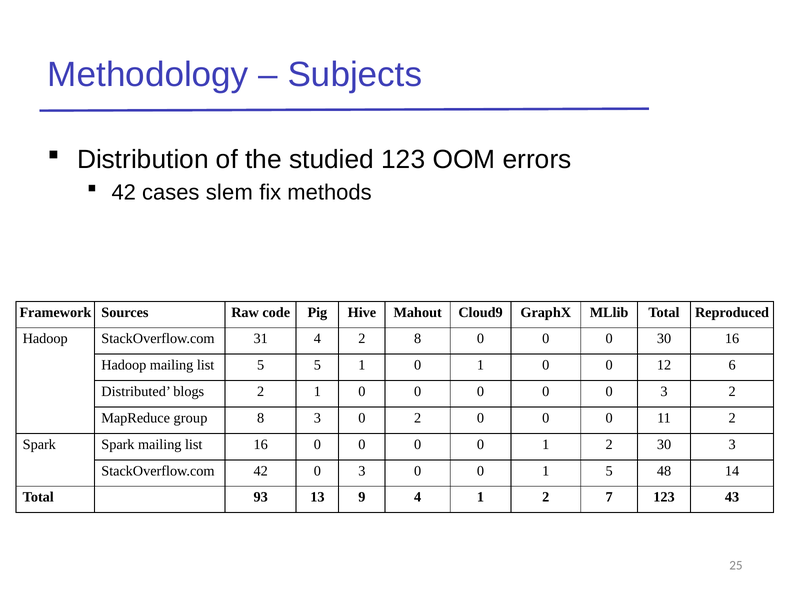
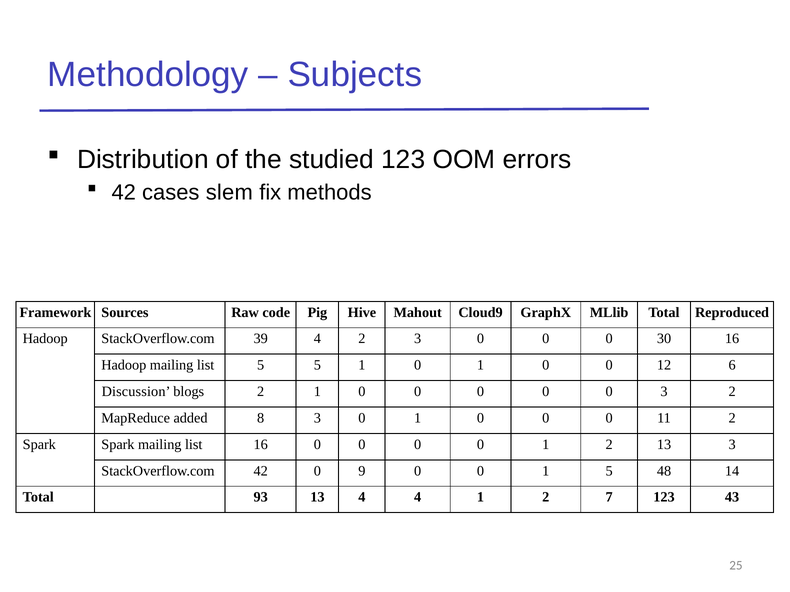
31: 31 -> 39
2 8: 8 -> 3
Distributed: Distributed -> Discussion
group: group -> added
3 0 2: 2 -> 1
2 30: 30 -> 13
42 0 3: 3 -> 9
13 9: 9 -> 4
